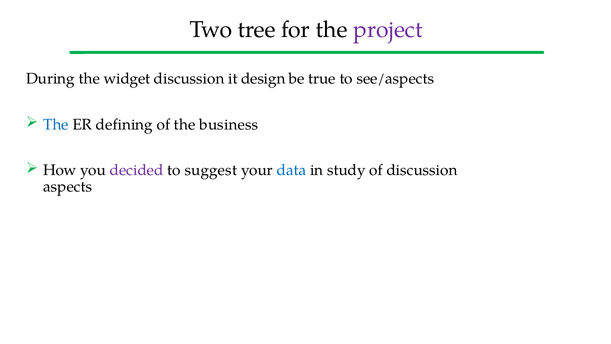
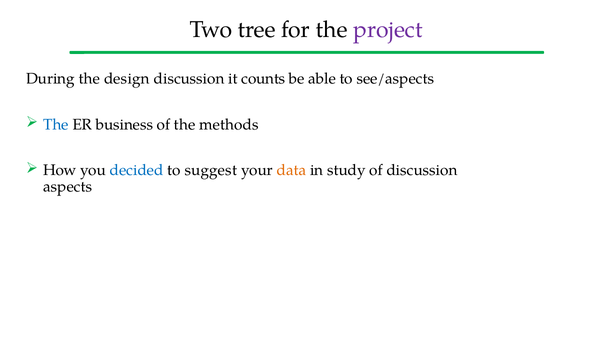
widget: widget -> design
design: design -> counts
true: true -> able
defining: defining -> business
business: business -> methods
decided colour: purple -> blue
data colour: blue -> orange
